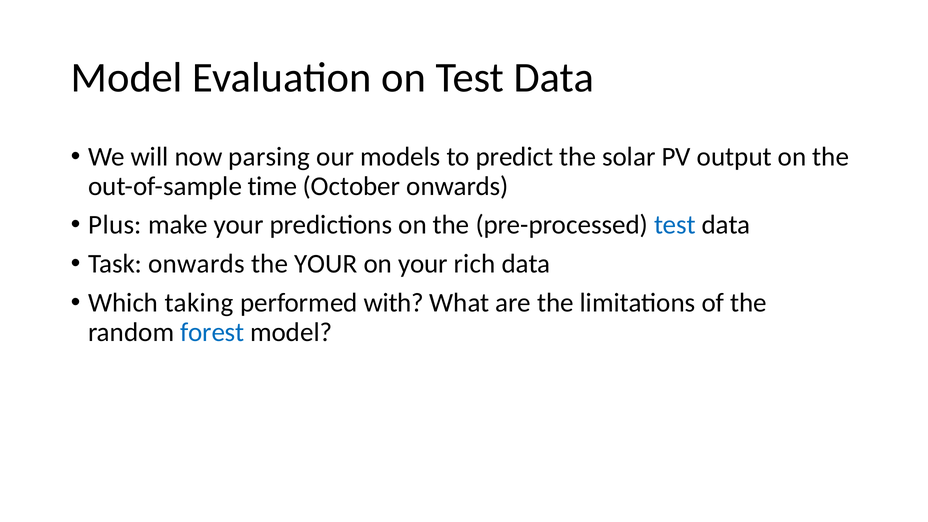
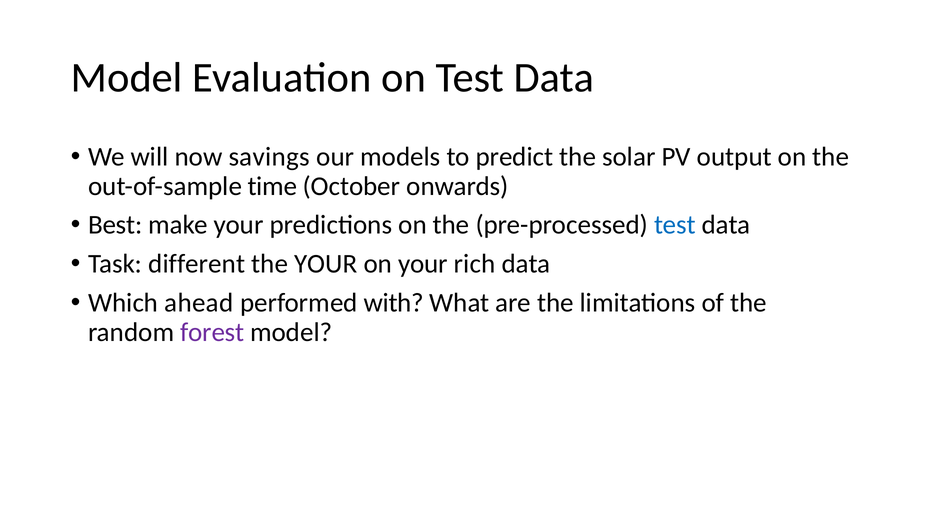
parsing: parsing -> savings
Plus: Plus -> Best
Task onwards: onwards -> different
taking: taking -> ahead
forest colour: blue -> purple
